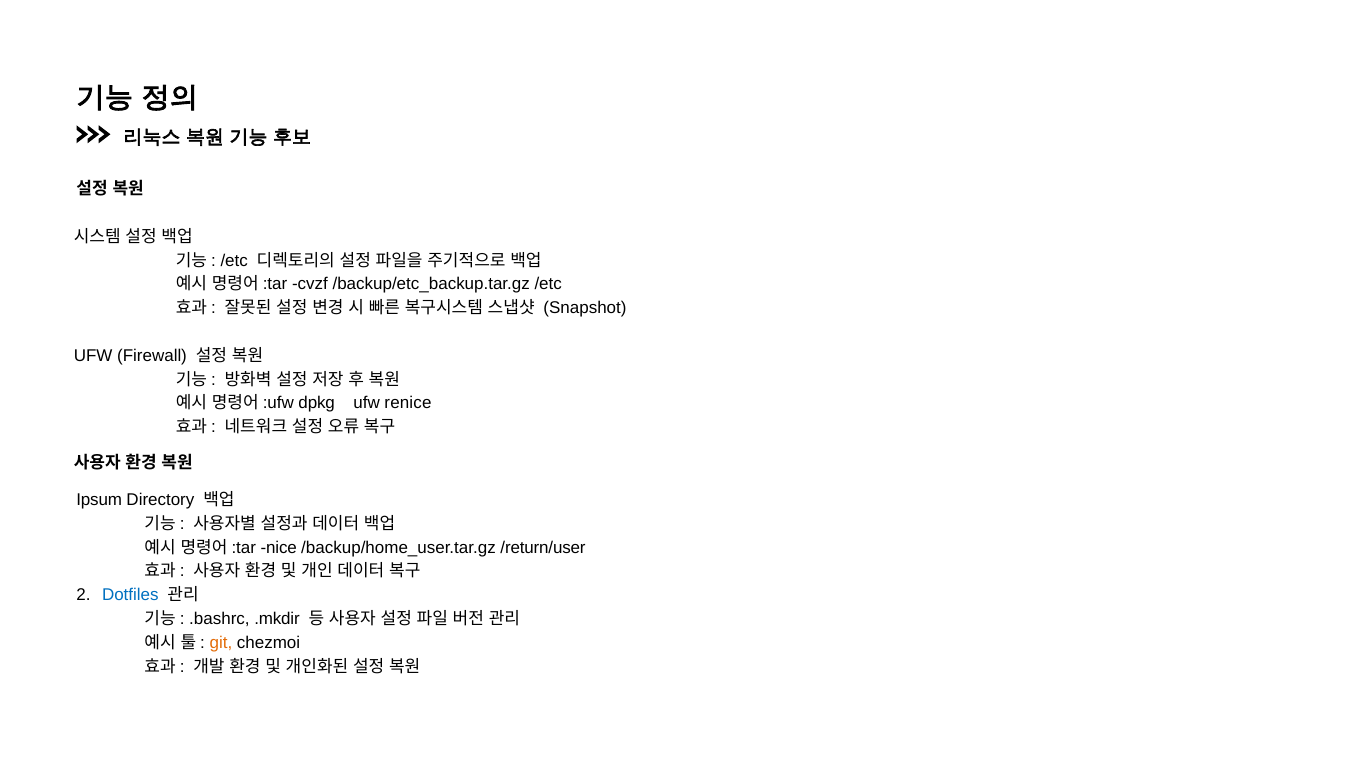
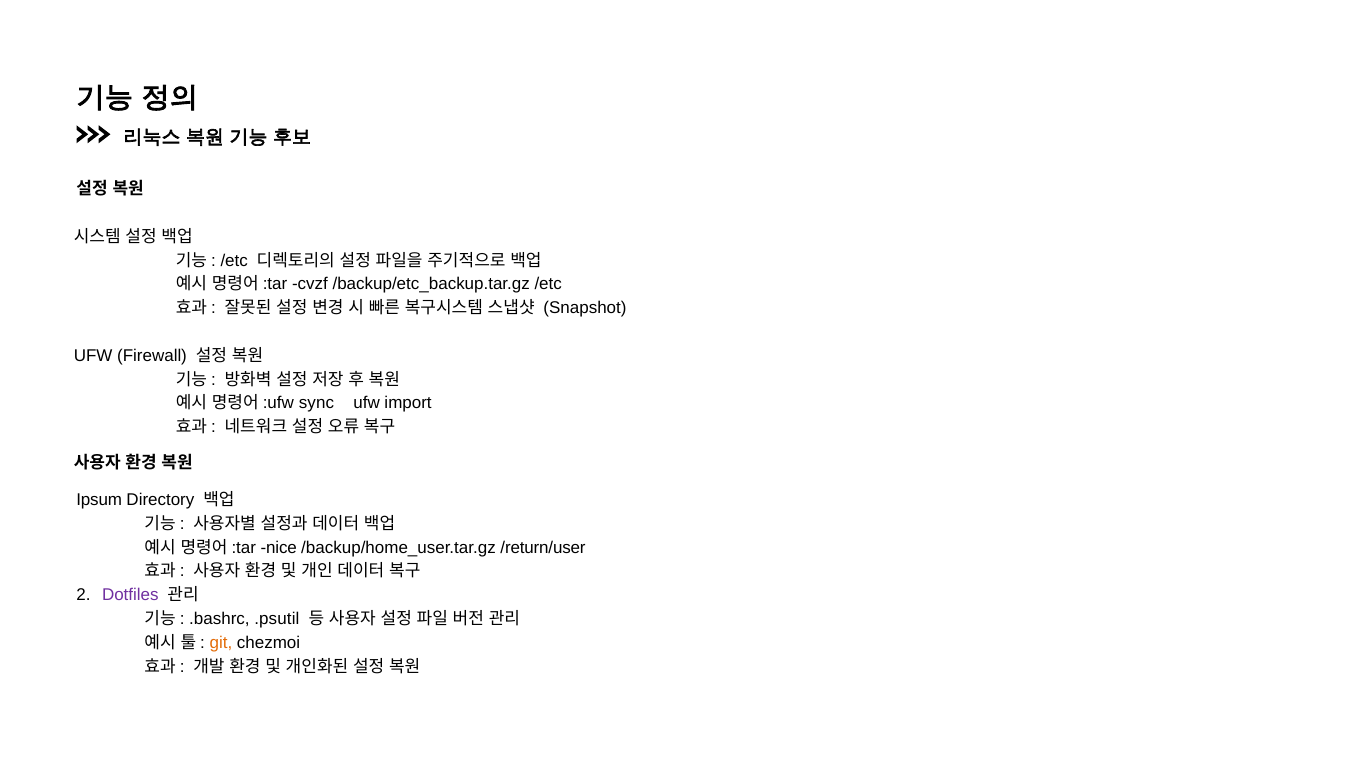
dpkg: dpkg -> sync
renice: renice -> import
Dotfiles colour: blue -> purple
.mkdir: .mkdir -> .psutil
